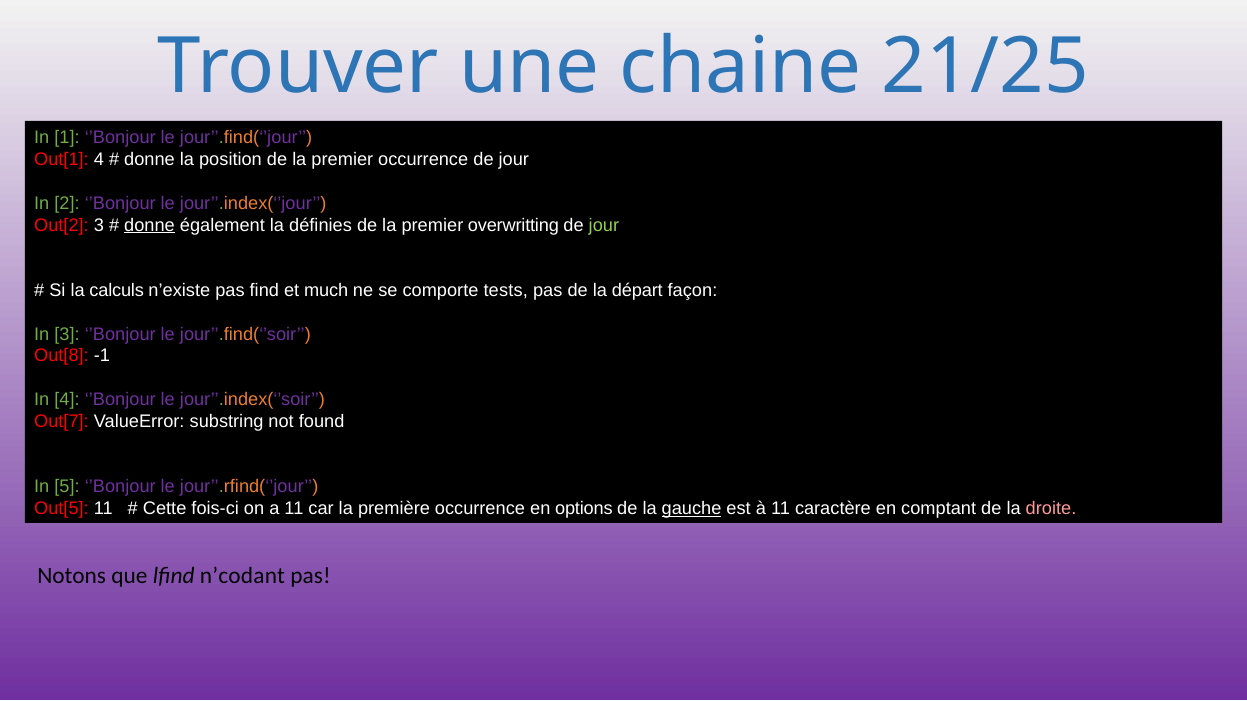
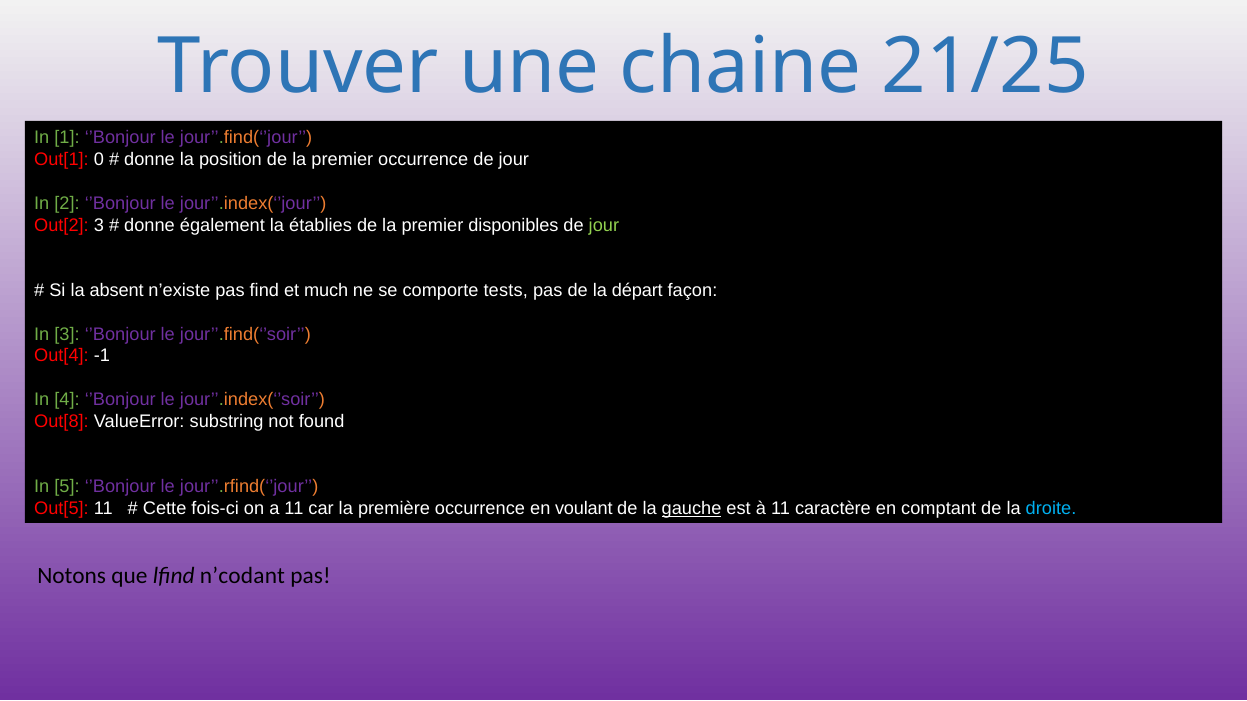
Out[1 4: 4 -> 0
donne at (150, 225) underline: present -> none
définies: définies -> établies
overwritting: overwritting -> disponibles
calculs: calculs -> absent
Out[8: Out[8 -> Out[4
Out[7: Out[7 -> Out[8
options: options -> voulant
droite colour: pink -> light blue
